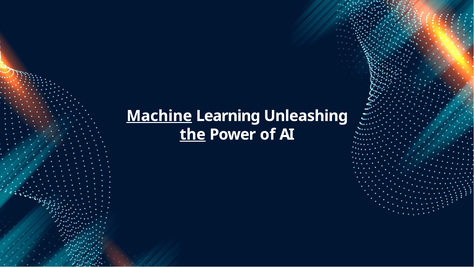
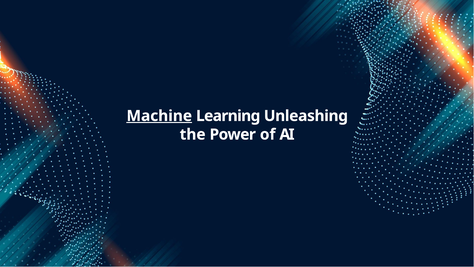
the underline: present -> none
